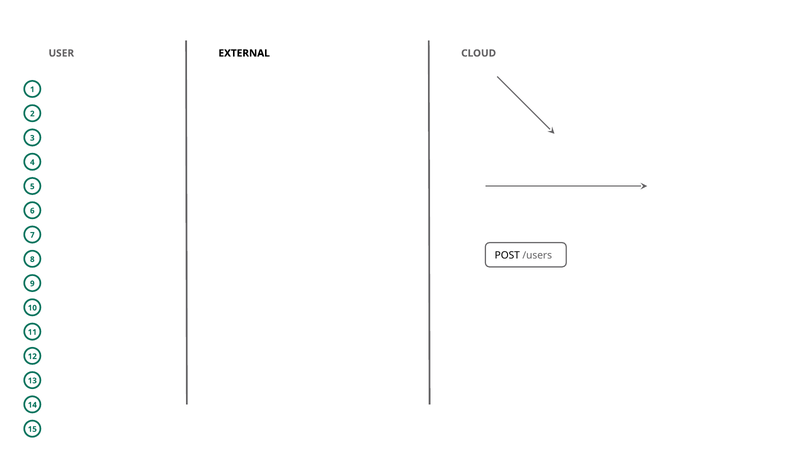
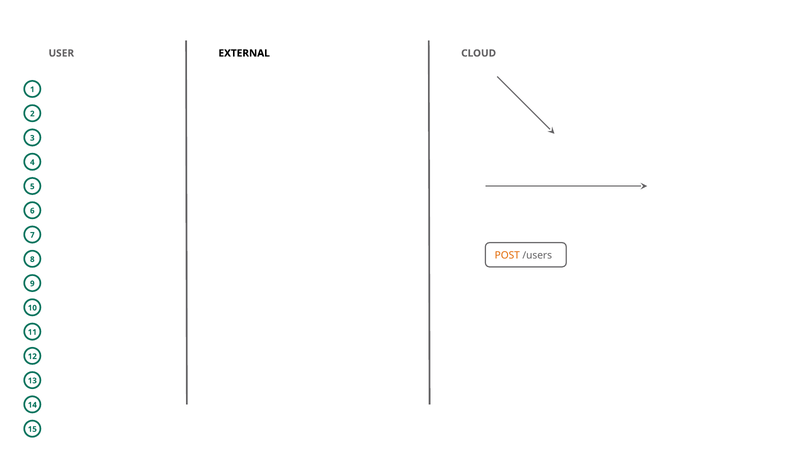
POST colour: black -> orange
